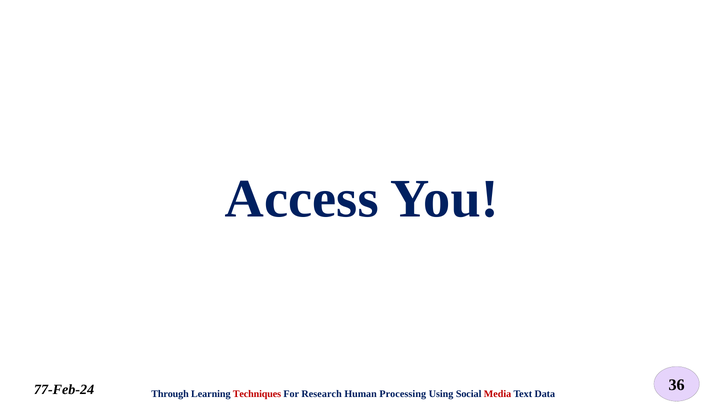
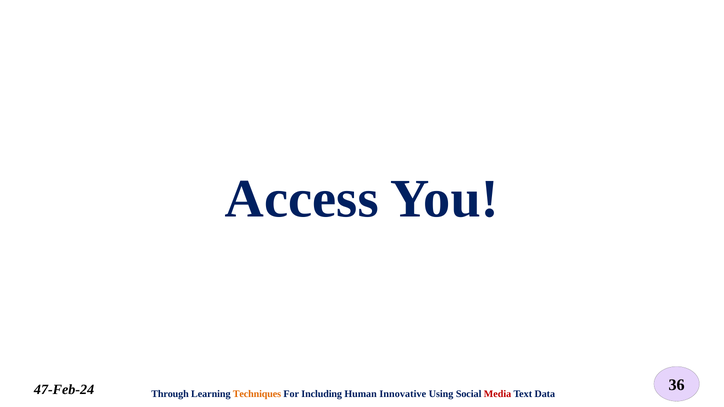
77-Feb-24: 77-Feb-24 -> 47-Feb-24
Techniques colour: red -> orange
Research: Research -> Including
Processing: Processing -> Innovative
